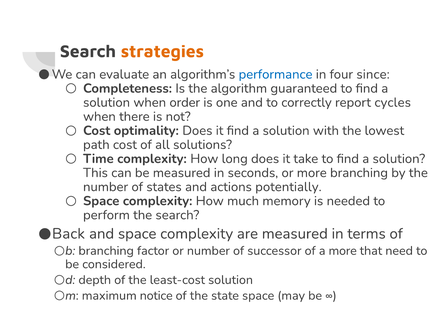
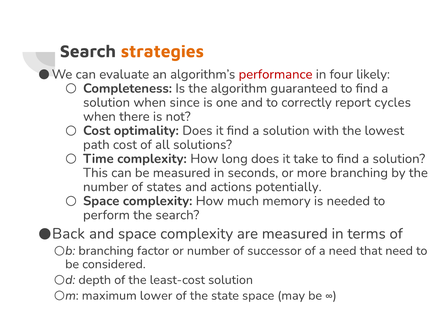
performance colour: blue -> red
since: since -> likely
order: order -> since
a more: more -> need
notice: notice -> lower
